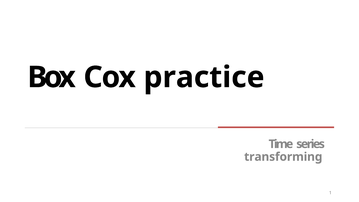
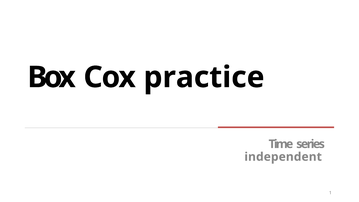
transforming: transforming -> independent
